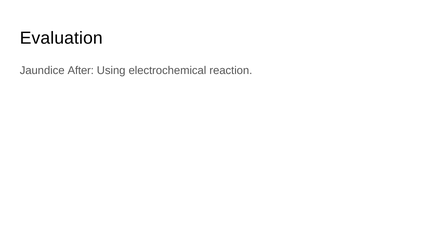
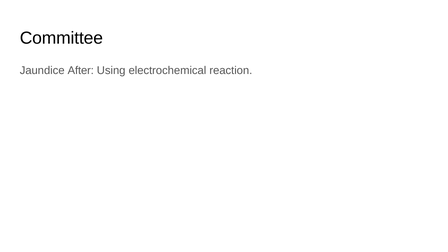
Evaluation: Evaluation -> Committee
